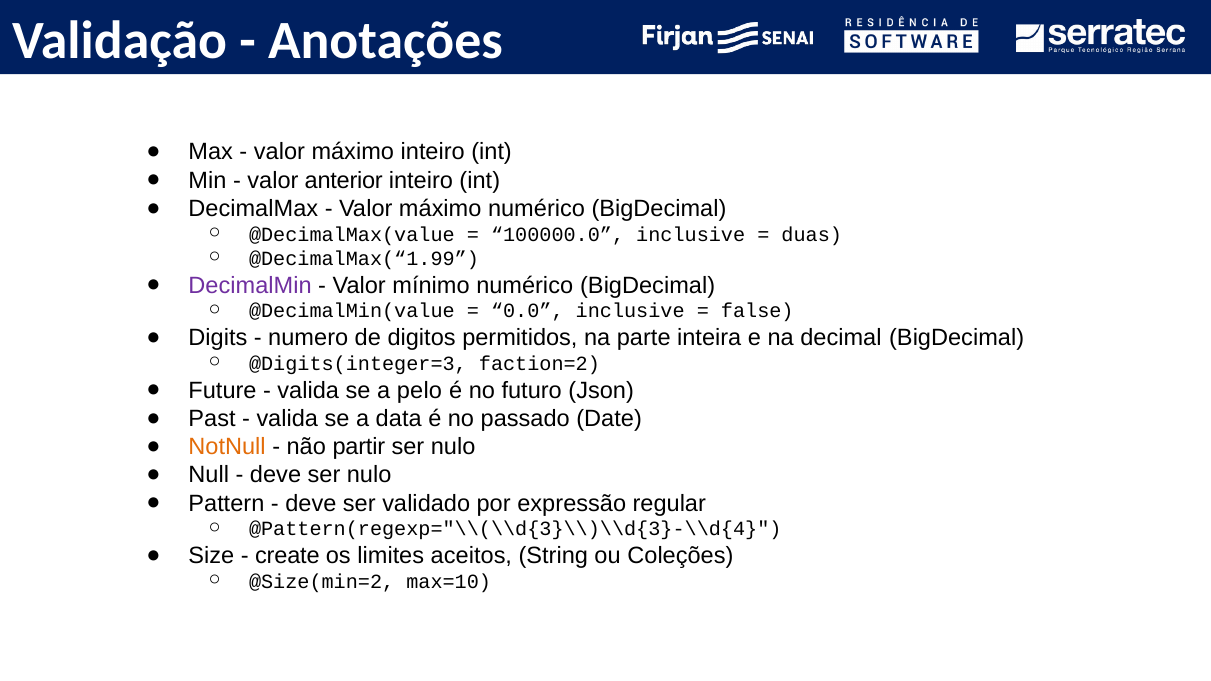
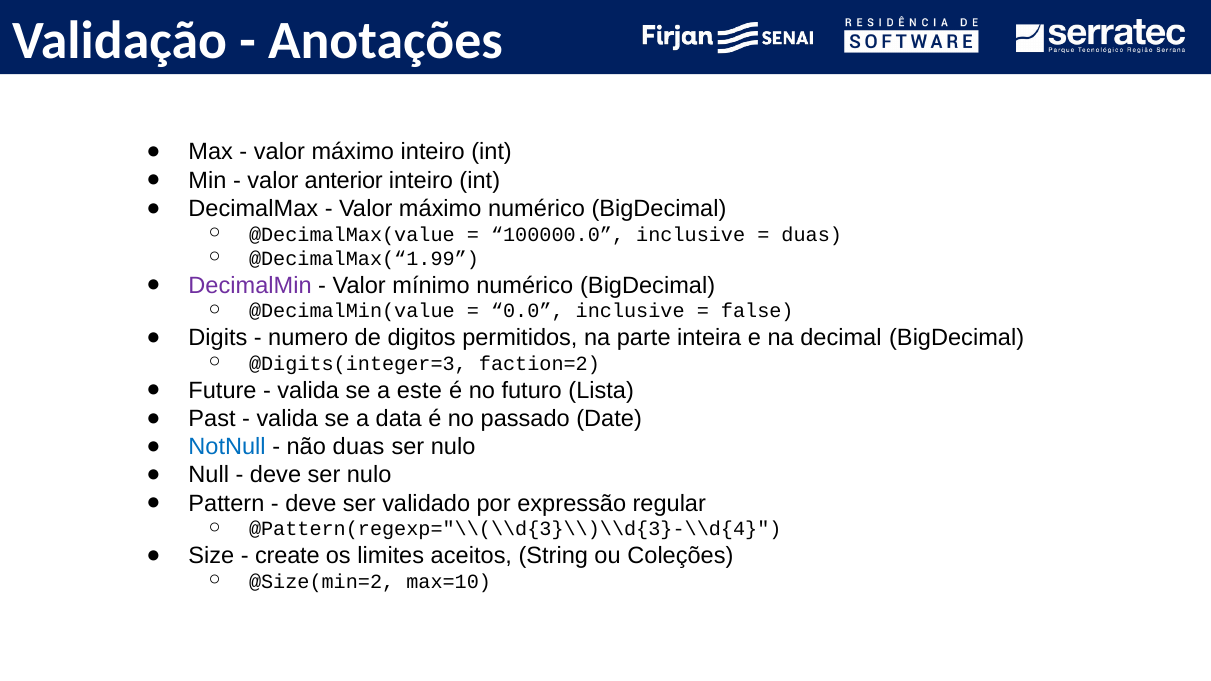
pelo: pelo -> este
Json: Json -> Lista
NotNull colour: orange -> blue
não partir: partir -> duas
